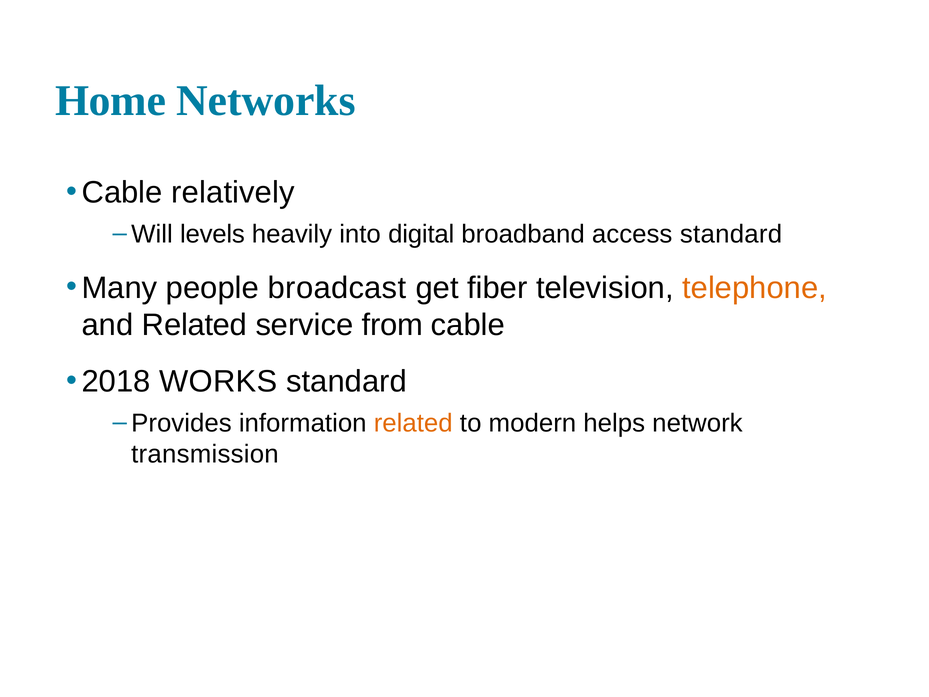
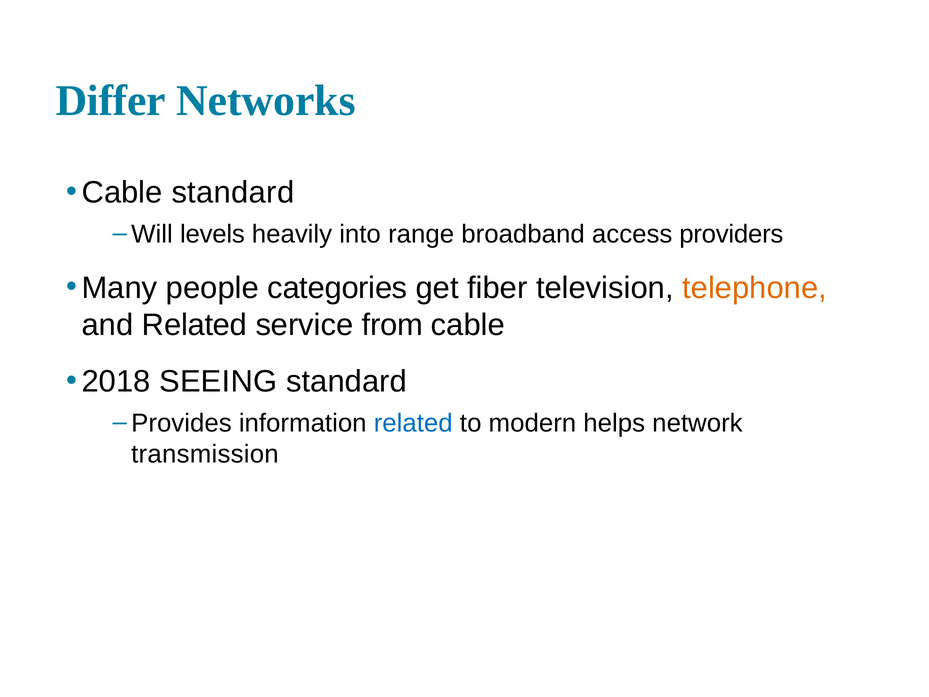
Home: Home -> Differ
Cable relatively: relatively -> standard
digital: digital -> range
access standard: standard -> providers
broadcast: broadcast -> categories
WORKS: WORKS -> SEEING
related at (413, 423) colour: orange -> blue
